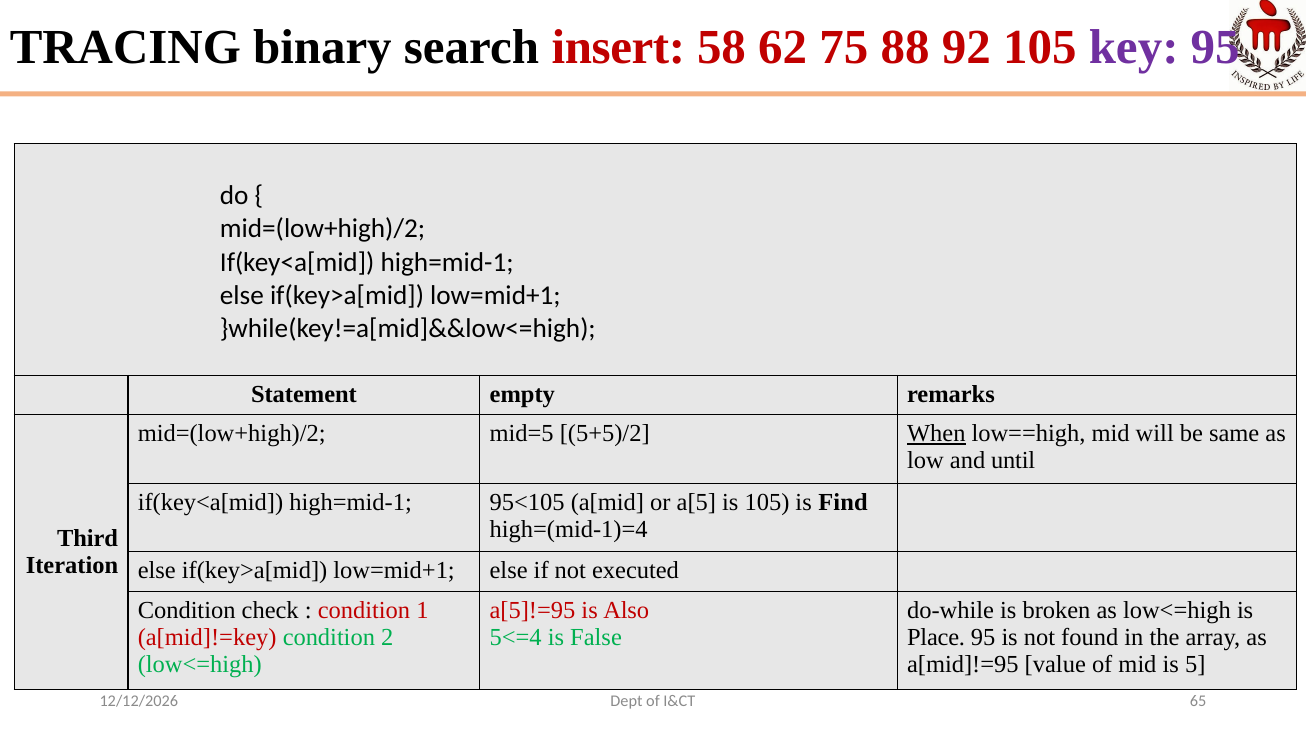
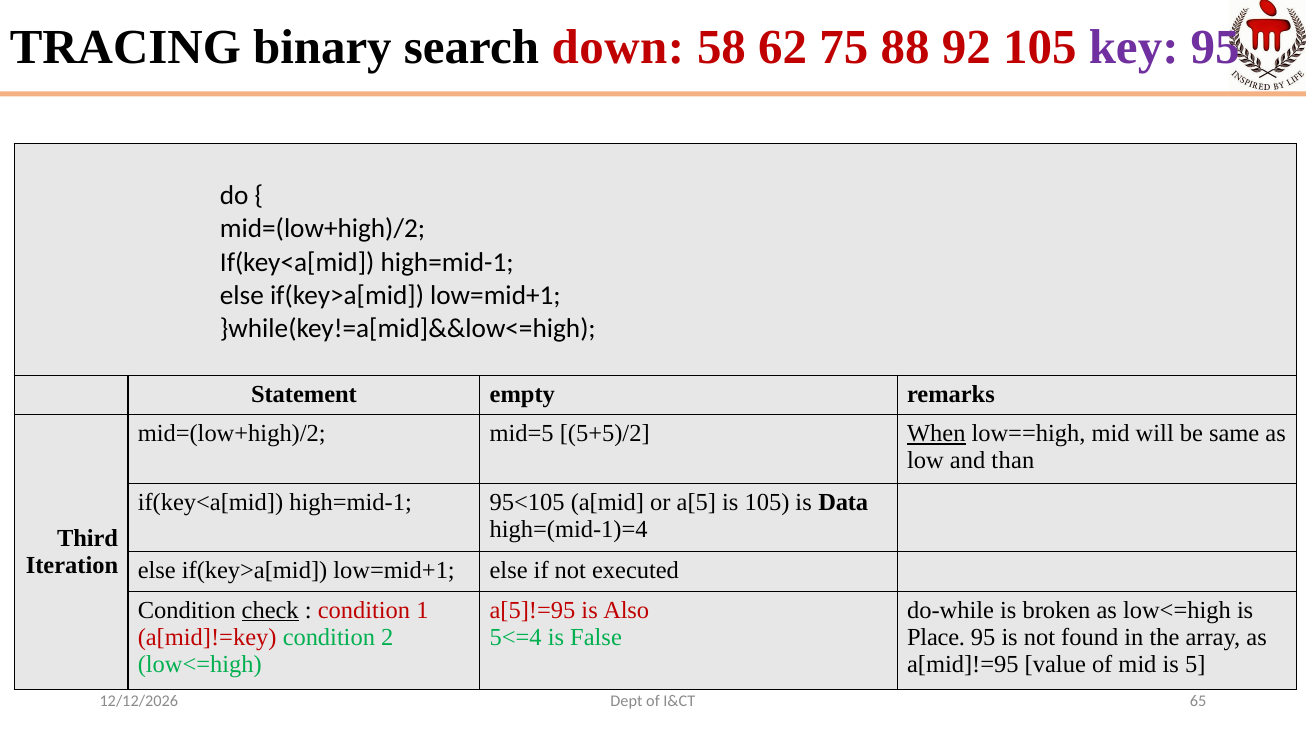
insert: insert -> down
until: until -> than
Find: Find -> Data
check underline: none -> present
